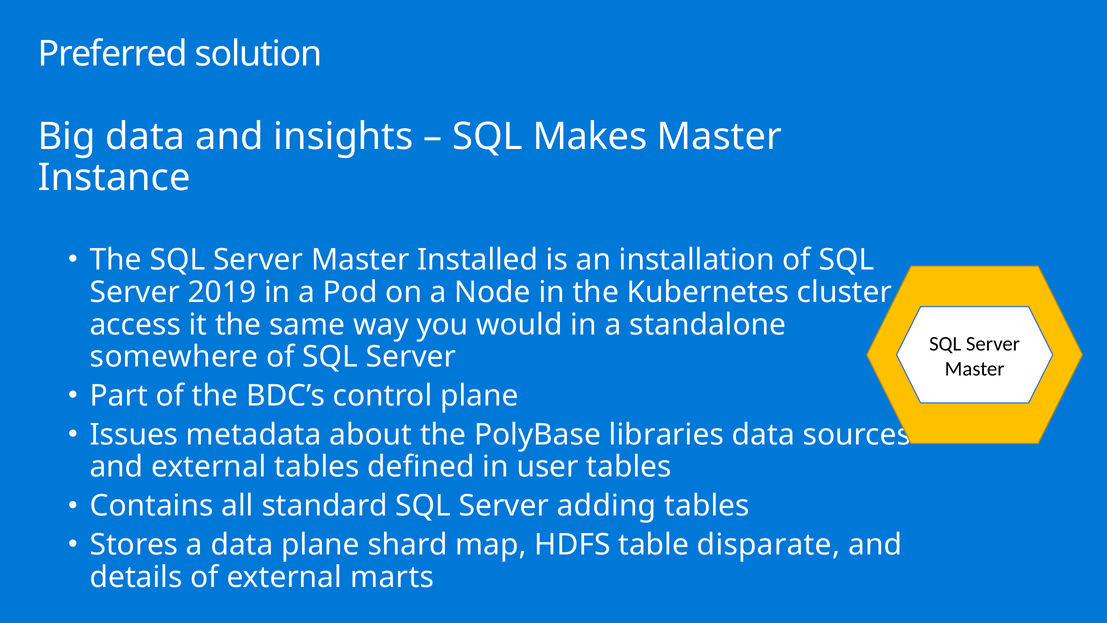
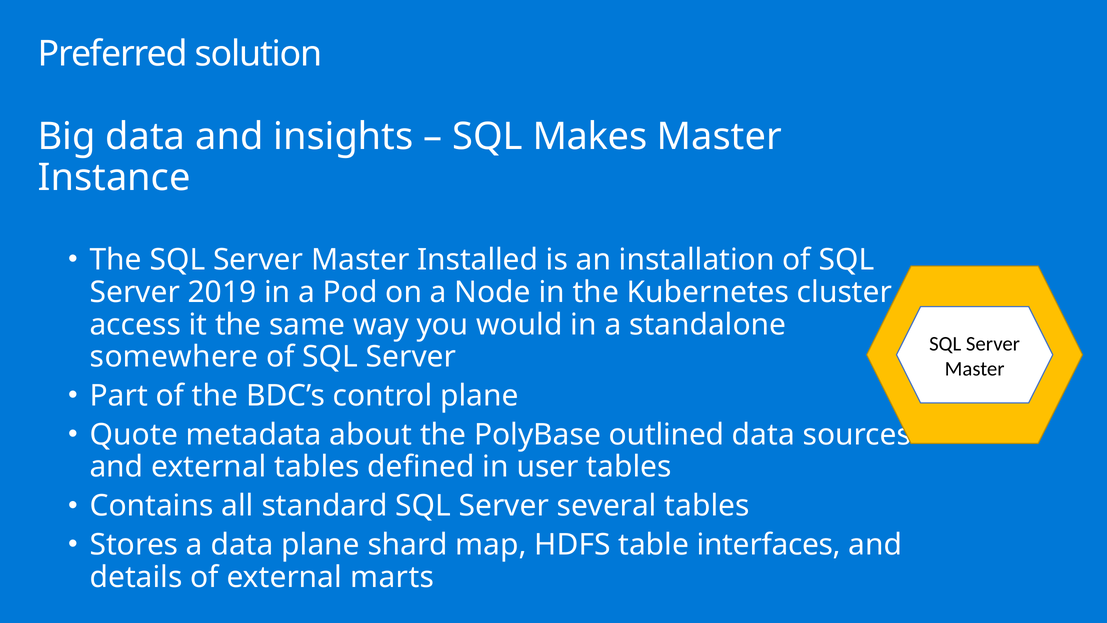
Issues: Issues -> Quote
libraries: libraries -> outlined
adding: adding -> several
disparate: disparate -> interfaces
